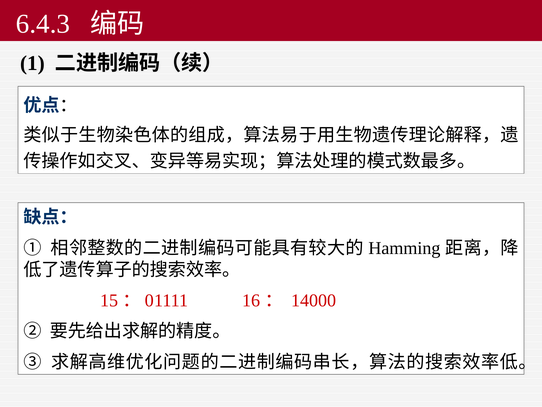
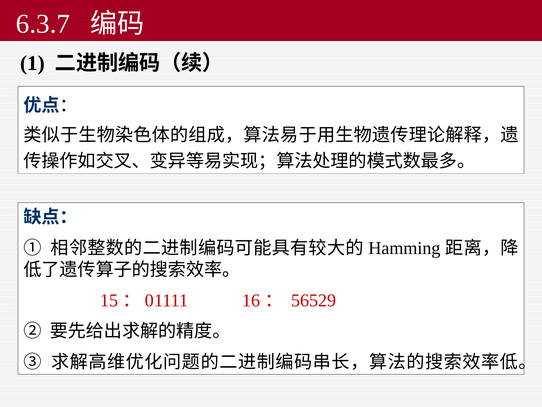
6.4.3: 6.4.3 -> 6.3.7
14000: 14000 -> 56529
